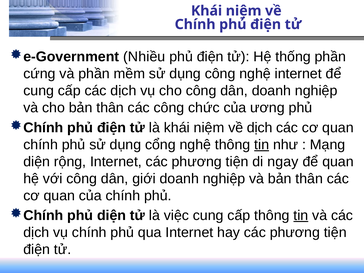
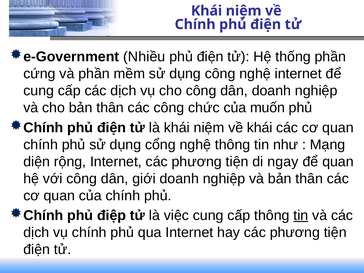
ương: ương -> muốn
về dịch: dịch -> khái
tin at (262, 145) underline: present -> none
phủ diện: diện -> điệp
